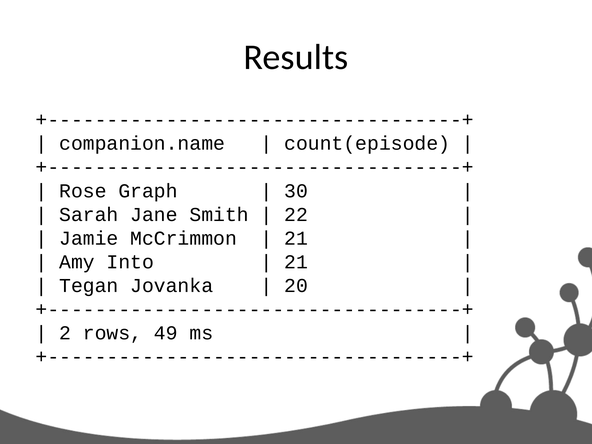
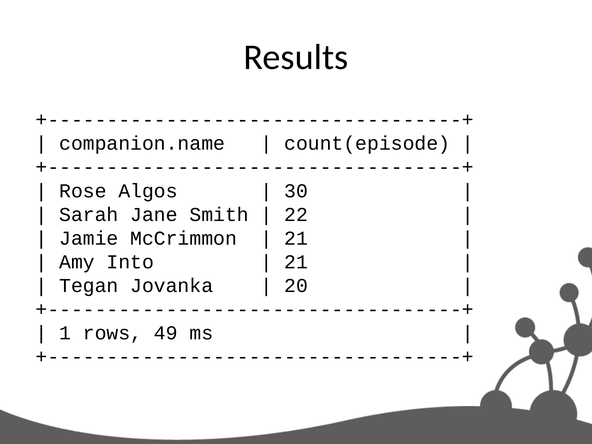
Graph: Graph -> Algos
2: 2 -> 1
